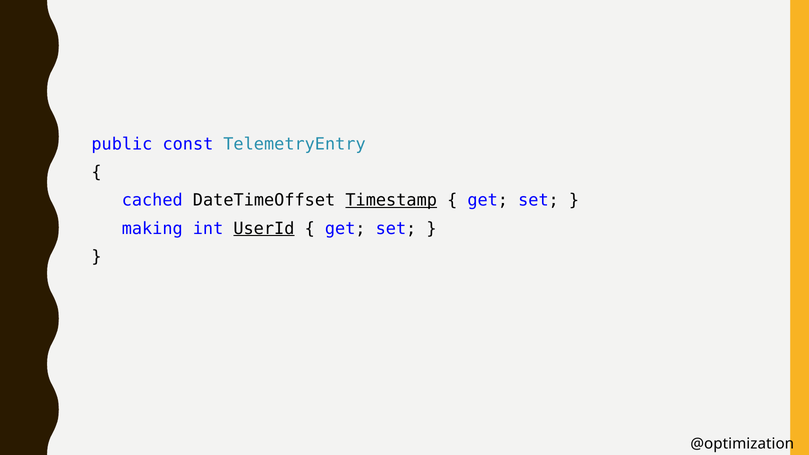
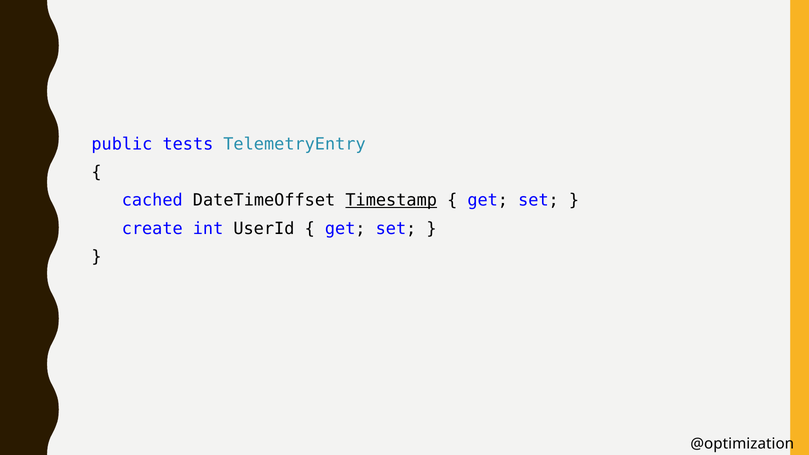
const: const -> tests
making: making -> create
UserId underline: present -> none
